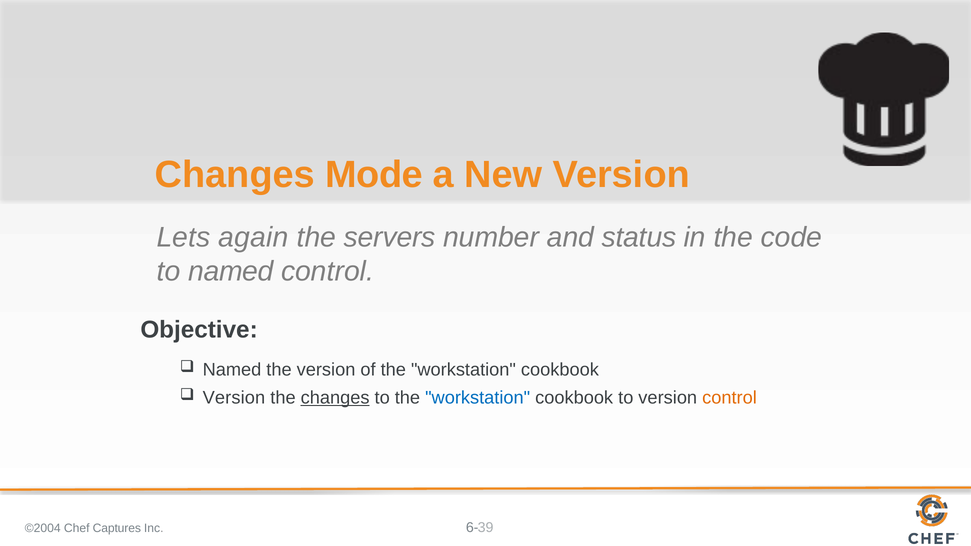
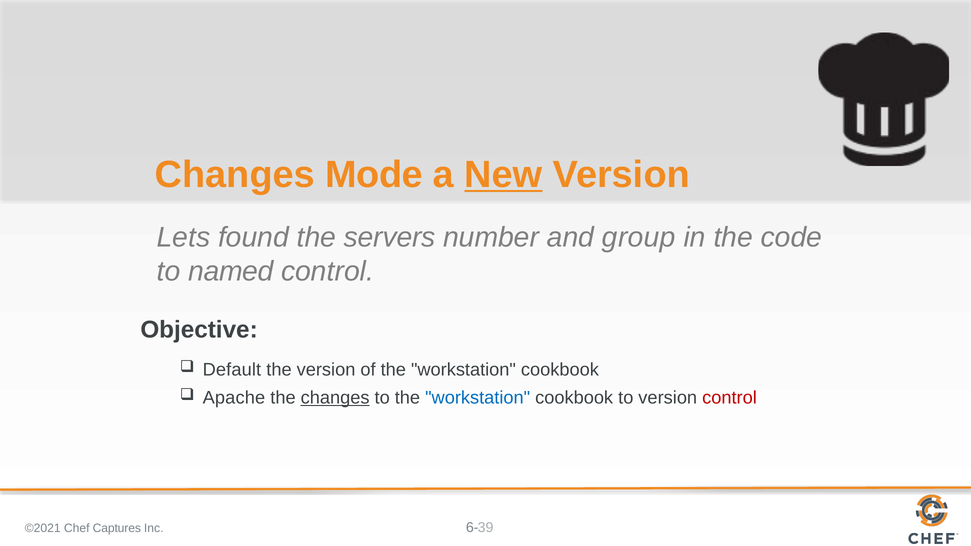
New underline: none -> present
again: again -> found
status: status -> group
Named at (232, 370): Named -> Default
Version at (234, 398): Version -> Apache
control at (730, 398) colour: orange -> red
©2004: ©2004 -> ©2021
